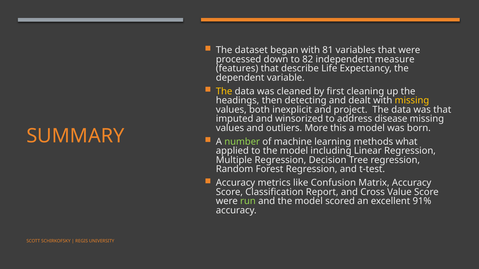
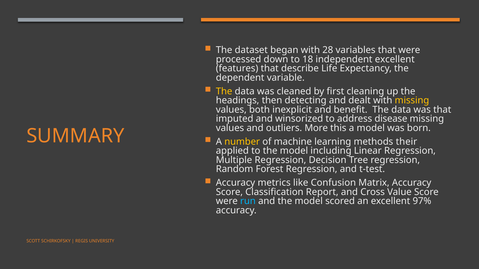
81: 81 -> 28
82: 82 -> 18
independent measure: measure -> excellent
project: project -> benefit
number colour: light green -> yellow
what: what -> their
run colour: light green -> light blue
91%: 91% -> 97%
